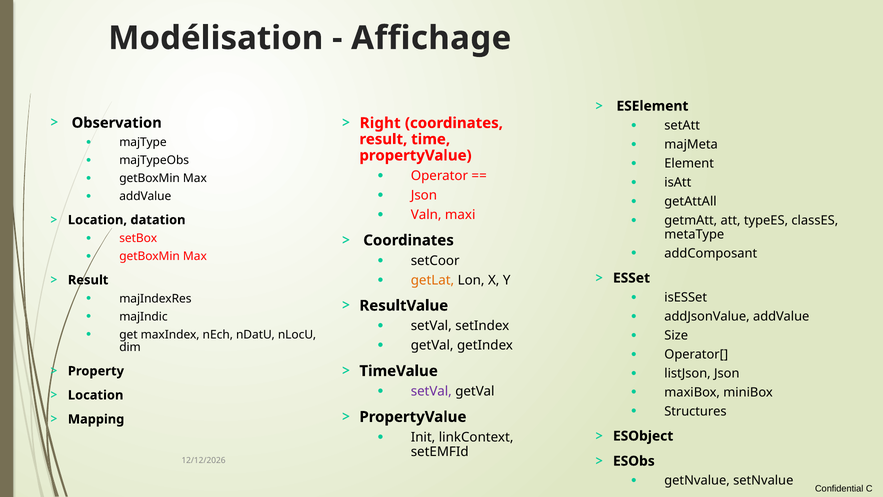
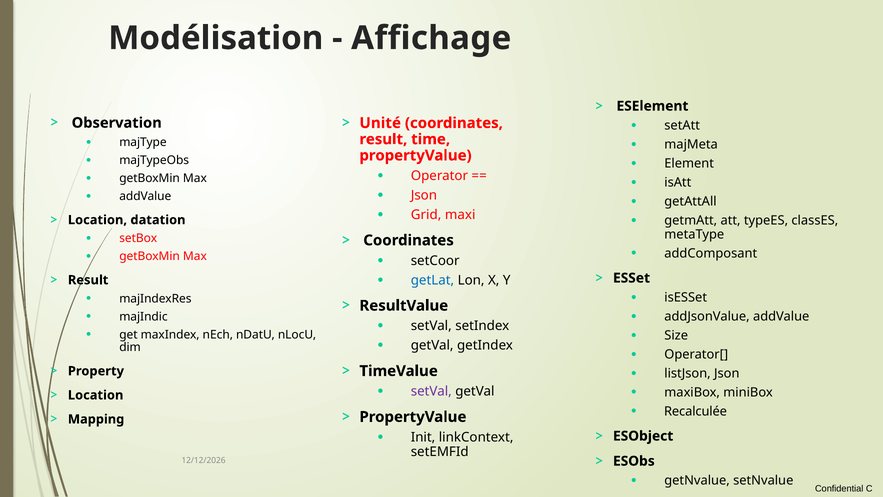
Right: Right -> Unité
Valn: Valn -> Grid
getLat colour: orange -> blue
Structures: Structures -> Recalculée
